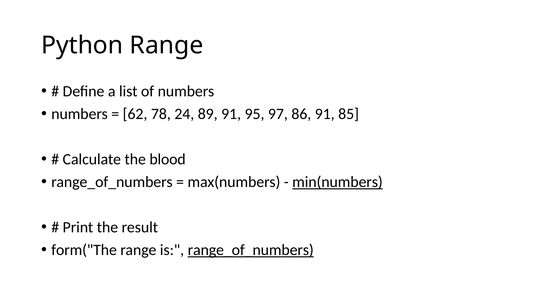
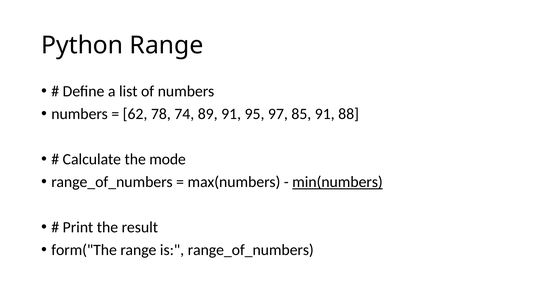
24: 24 -> 74
86: 86 -> 85
85: 85 -> 88
blood: blood -> mode
range_of_numbers at (251, 250) underline: present -> none
